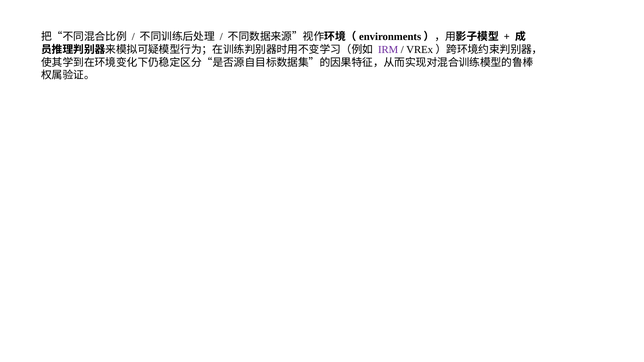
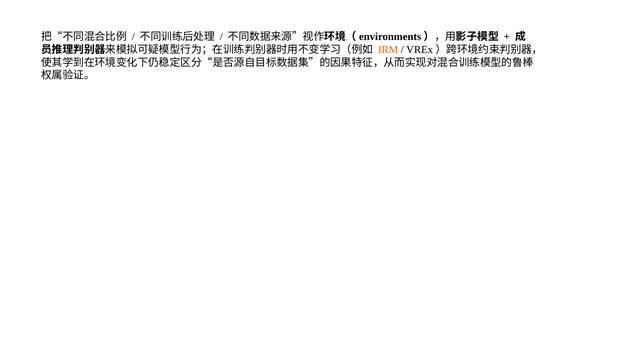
IRM colour: purple -> orange
